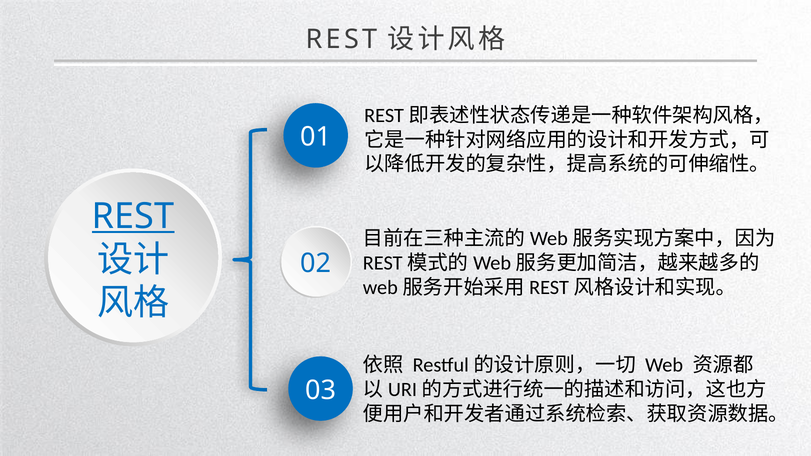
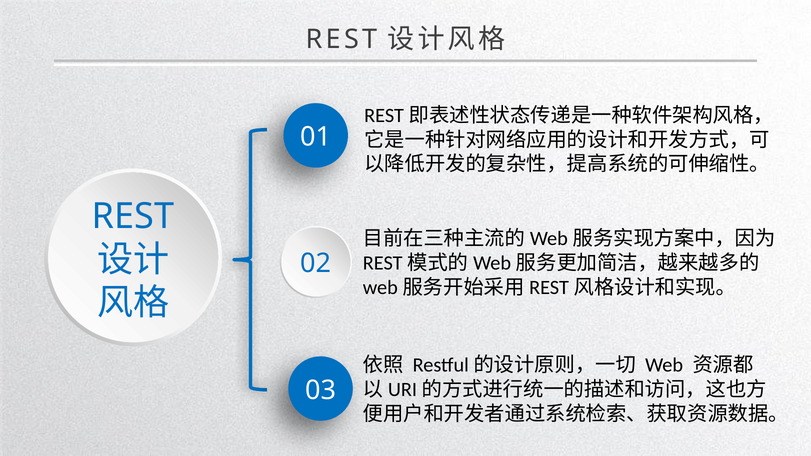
REST at (133, 217) underline: present -> none
